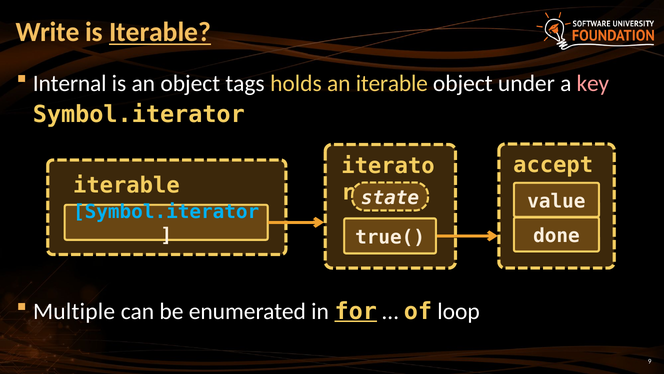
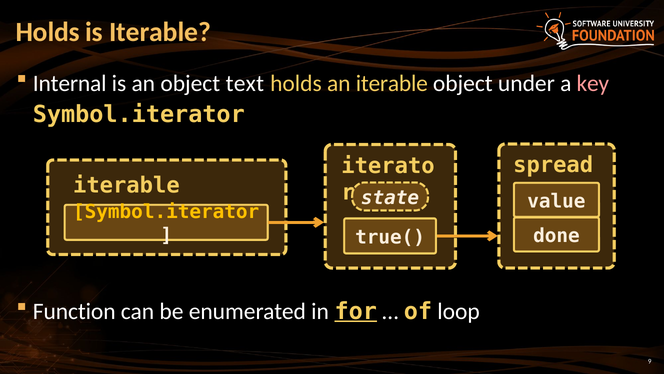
Write at (48, 32): Write -> Holds
Iterable at (160, 32) underline: present -> none
tags: tags -> text
accept: accept -> spread
Symbol.iterator at (166, 212) colour: light blue -> yellow
Multiple: Multiple -> Function
